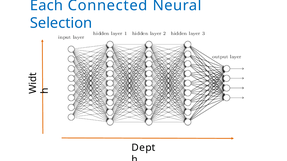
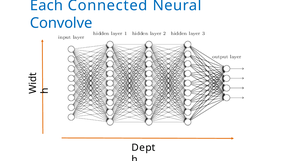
Selection: Selection -> Convolve
